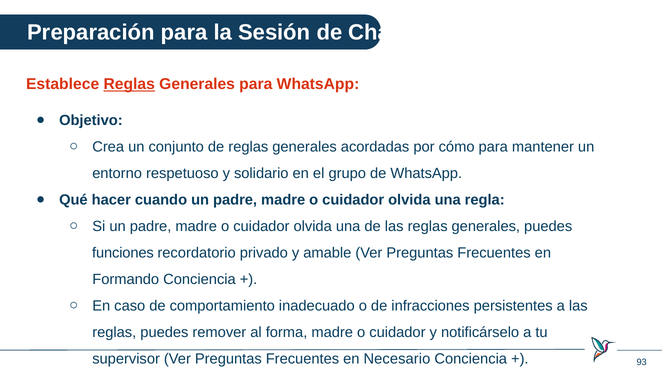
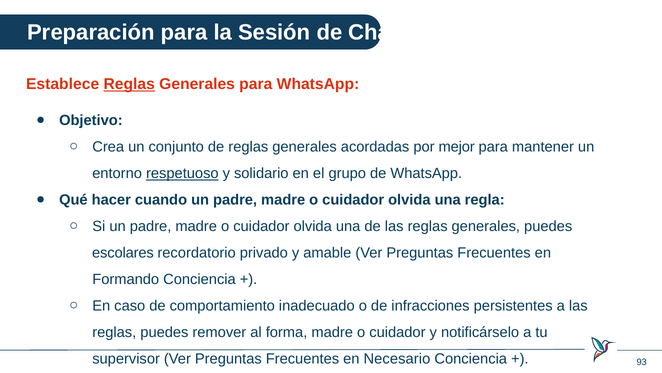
cómo: cómo -> mejor
respetuoso underline: none -> present
funciones: funciones -> escolares
